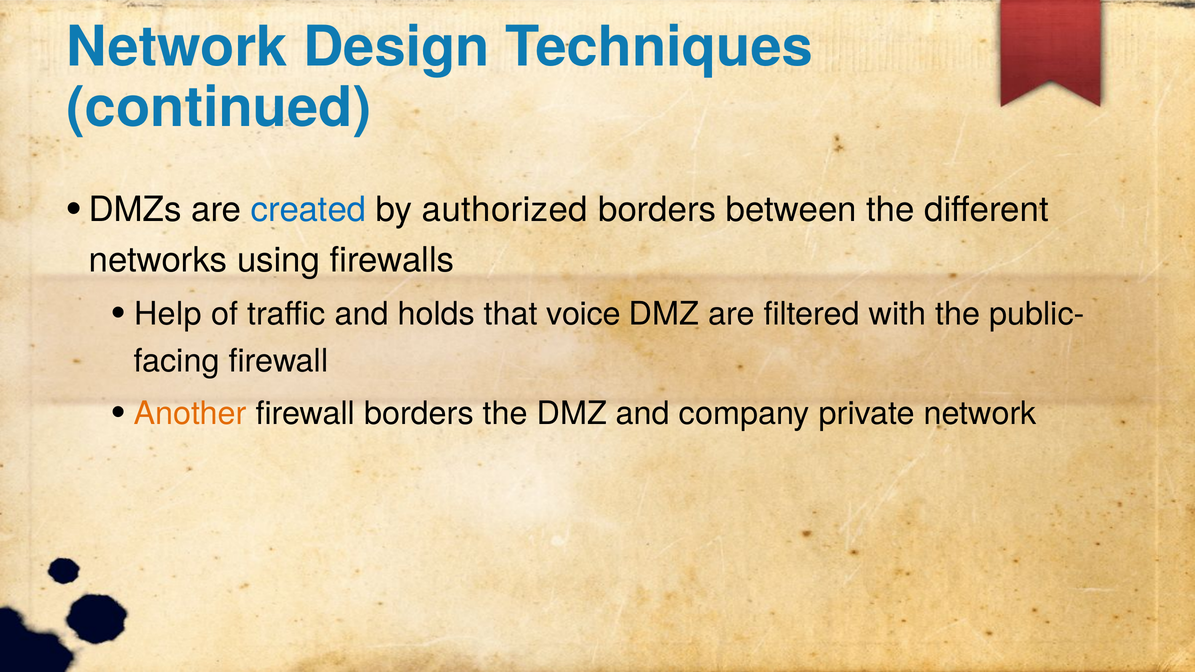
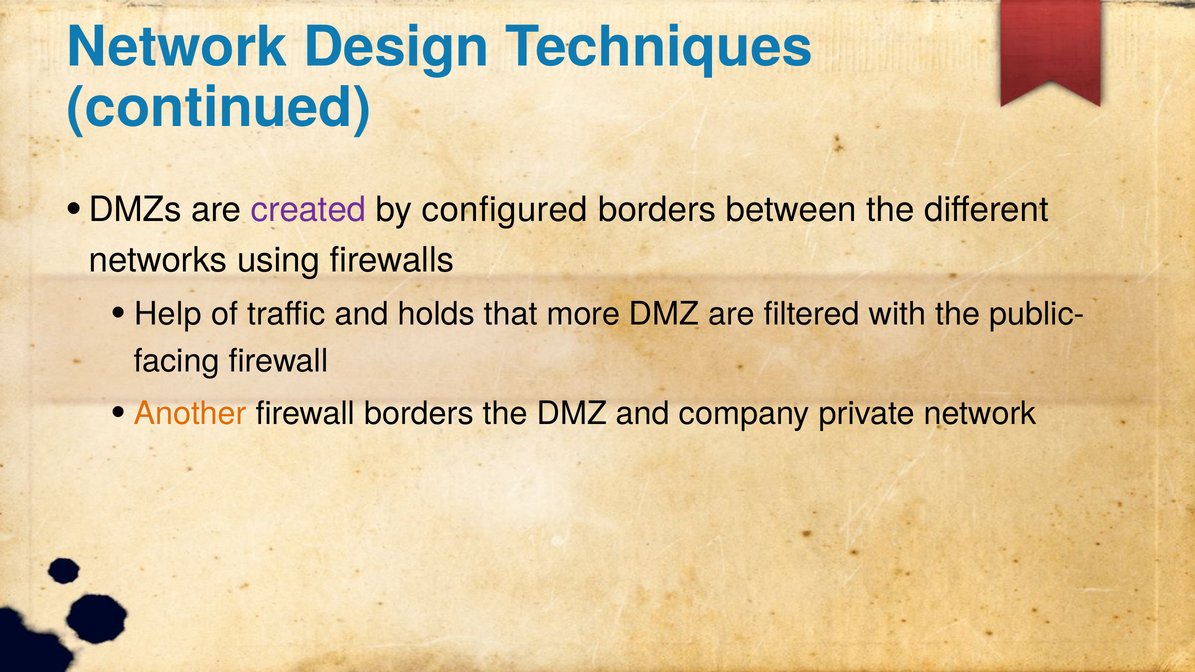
created colour: blue -> purple
authorized: authorized -> configured
voice: voice -> more
